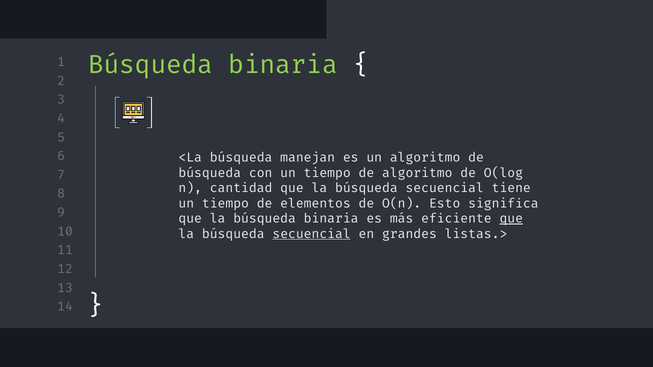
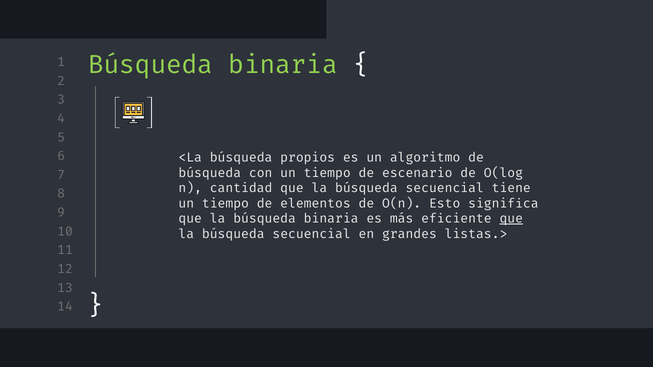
manejan: manejan -> propios
de algoritmo: algoritmo -> escenario
secuencial at (312, 234) underline: present -> none
